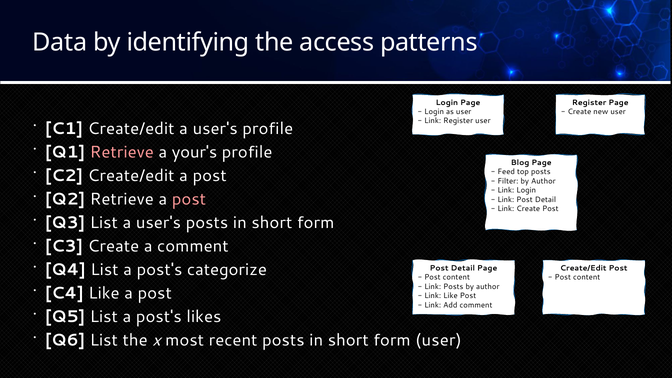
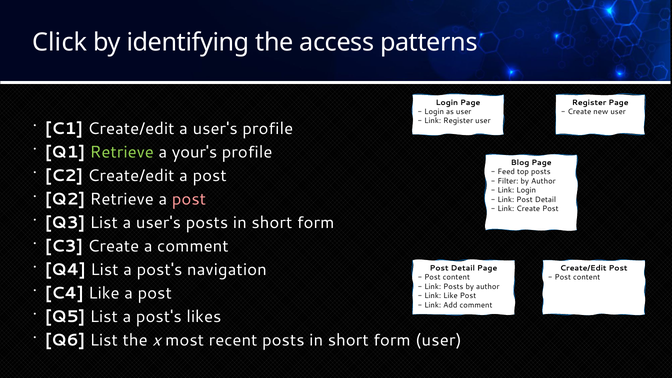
Data: Data -> Click
Retrieve at (122, 152) colour: pink -> light green
categorize: categorize -> navigation
